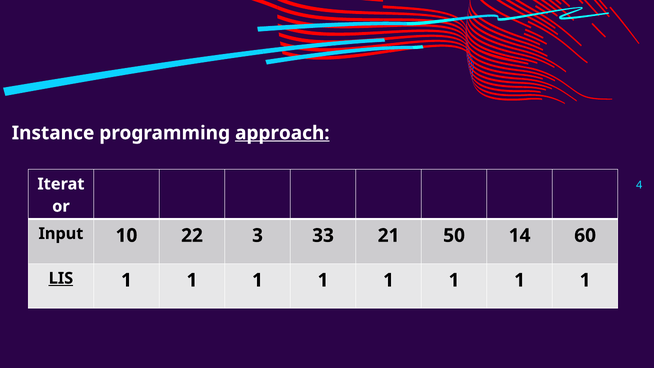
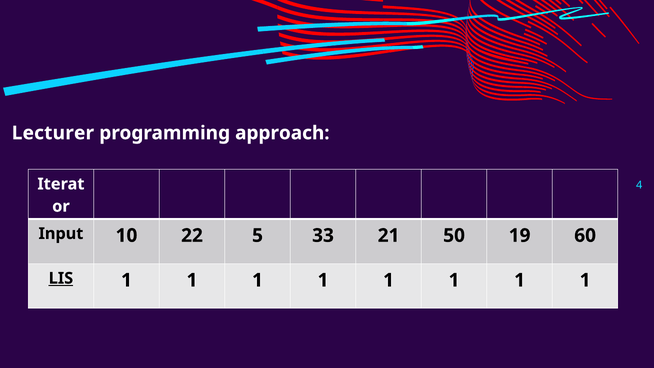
Instance: Instance -> Lecturer
approach underline: present -> none
3: 3 -> 5
14: 14 -> 19
